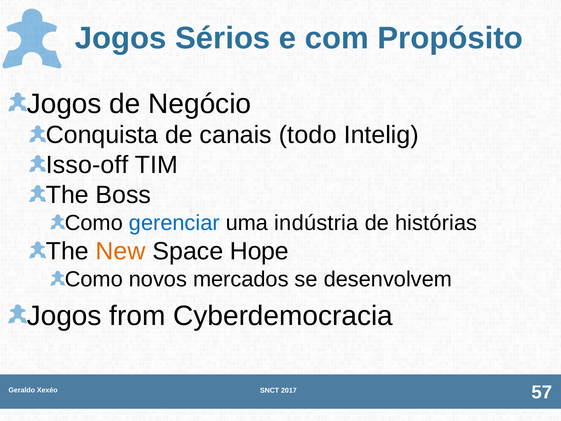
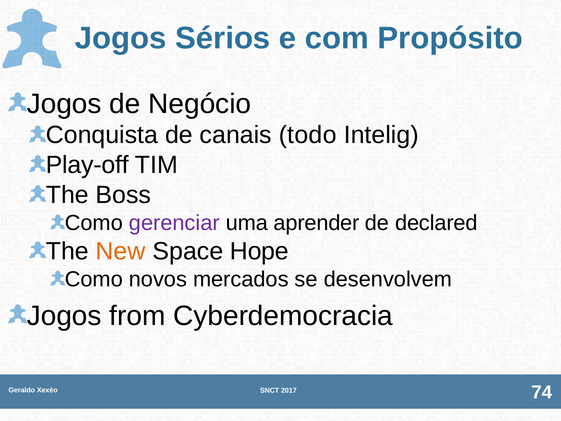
Isso-off: Isso-off -> Play-off
gerenciar colour: blue -> purple
indústria: indústria -> aprender
histórias: histórias -> declared
57: 57 -> 74
